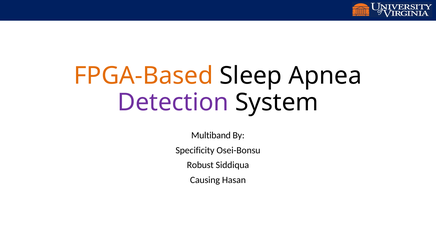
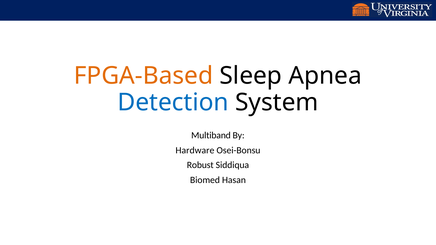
Detection colour: purple -> blue
Specificity: Specificity -> Hardware
Causing: Causing -> Biomed
